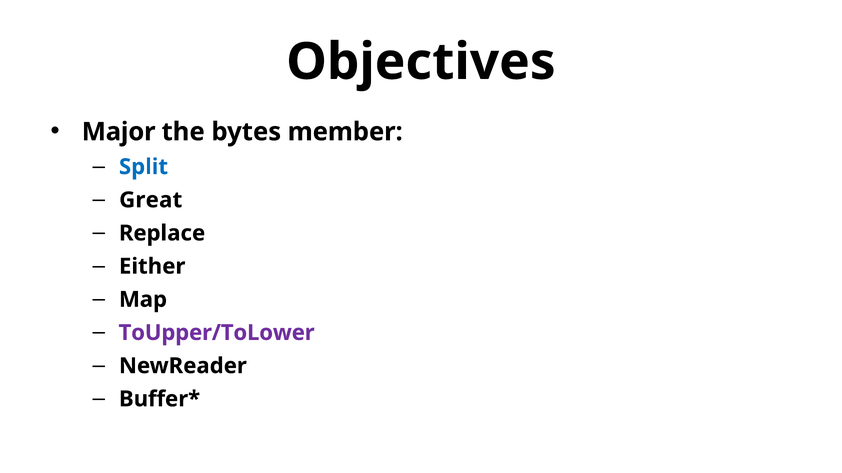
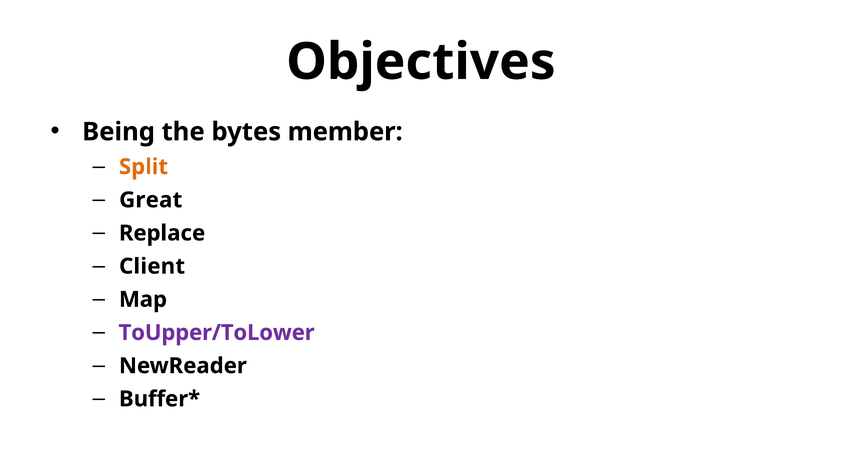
Major: Major -> Being
Split colour: blue -> orange
Either: Either -> Client
